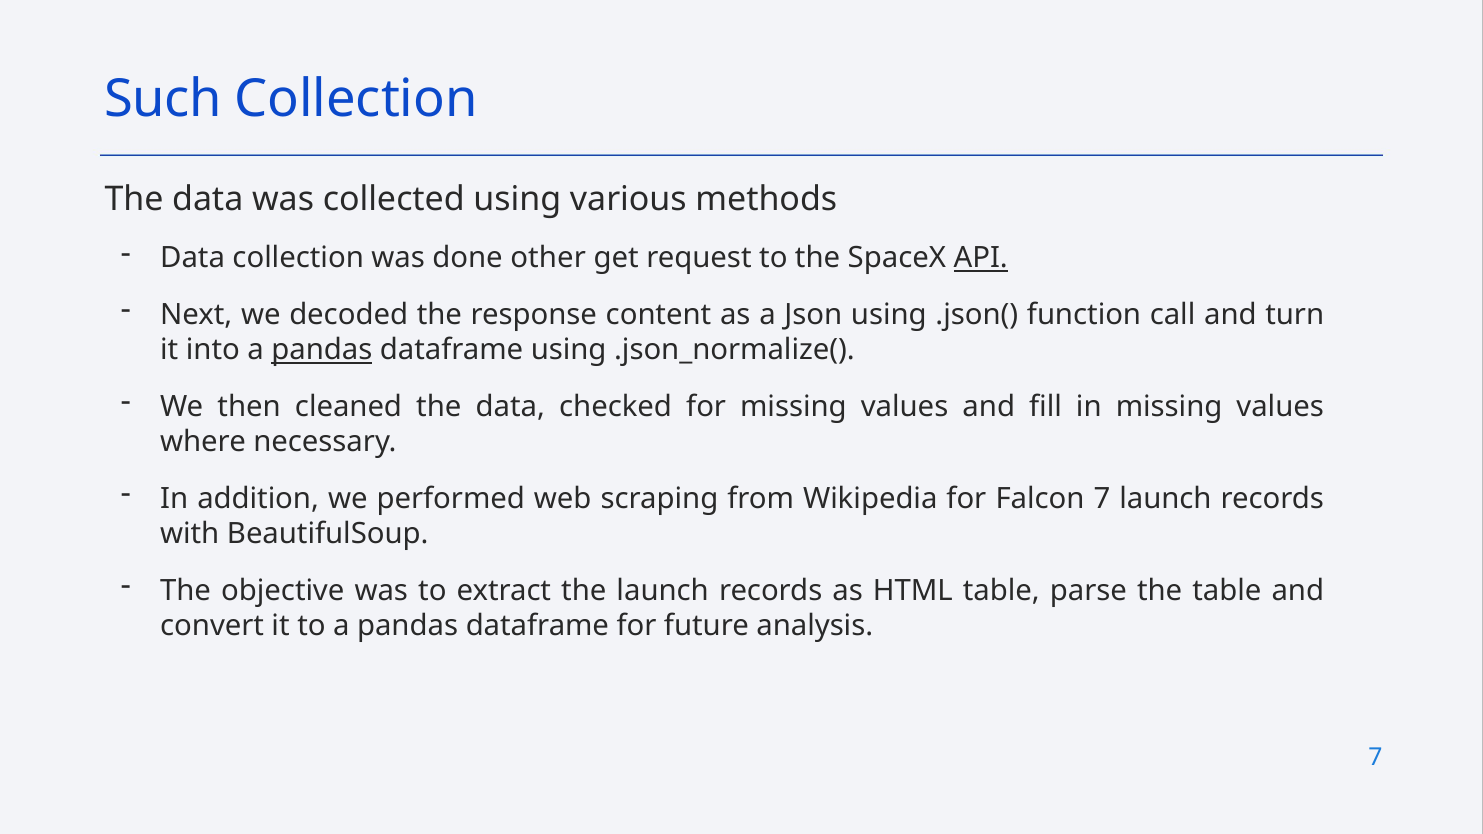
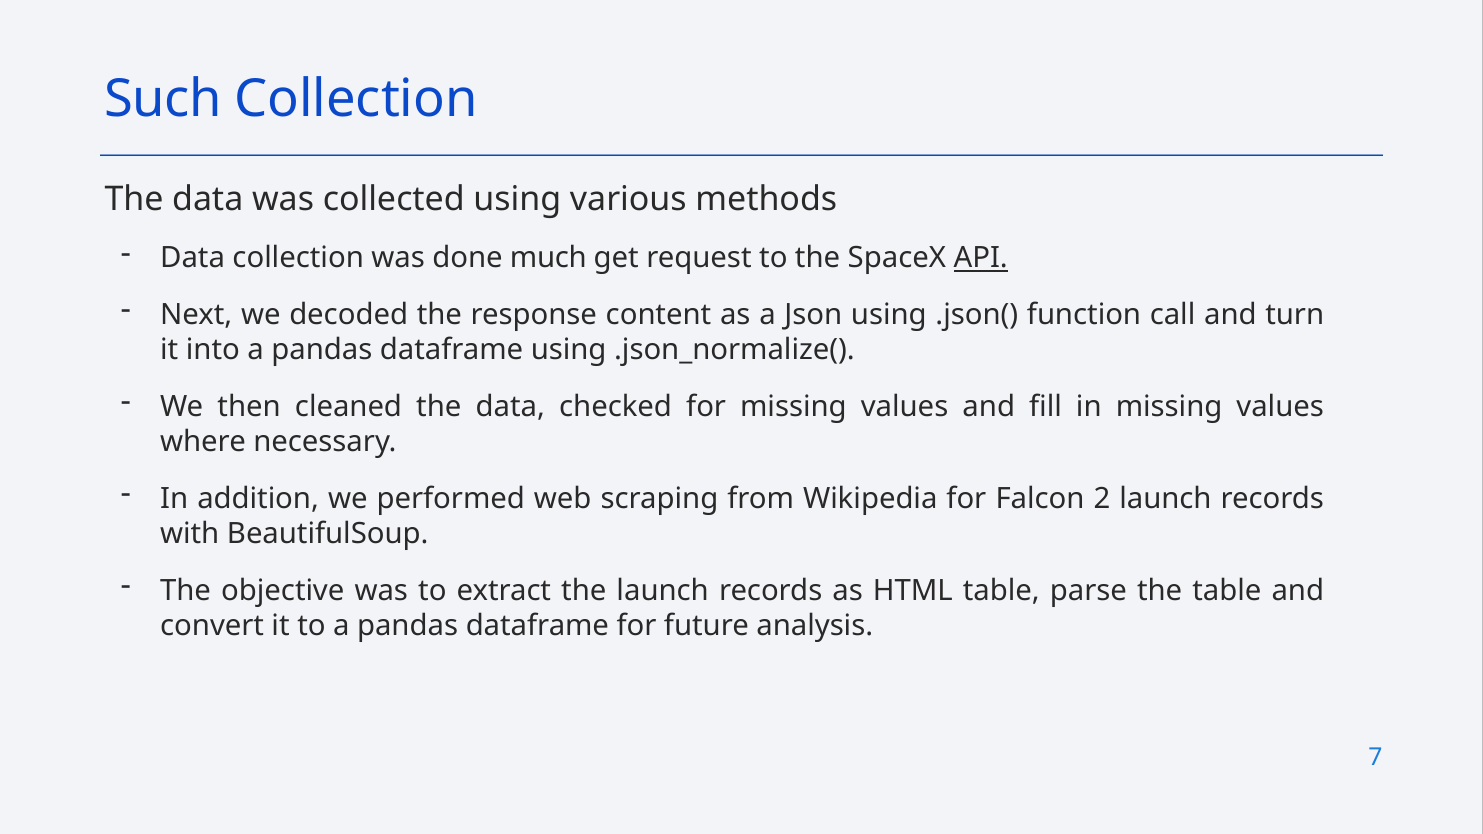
other: other -> much
pandas at (322, 350) underline: present -> none
Falcon 7: 7 -> 2
